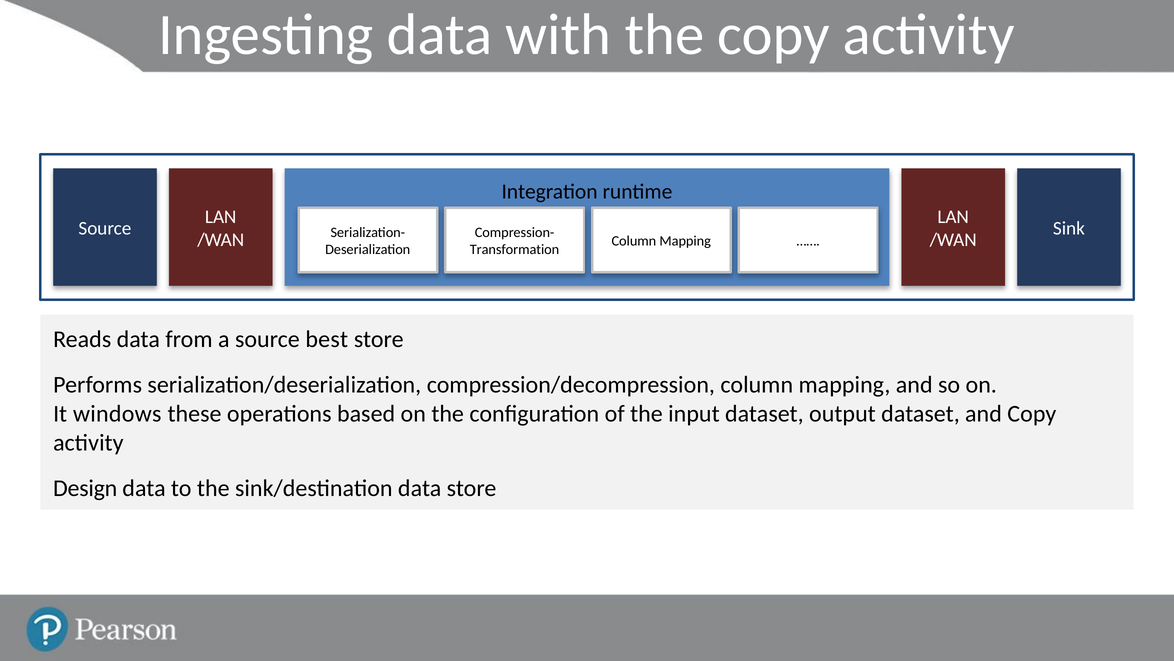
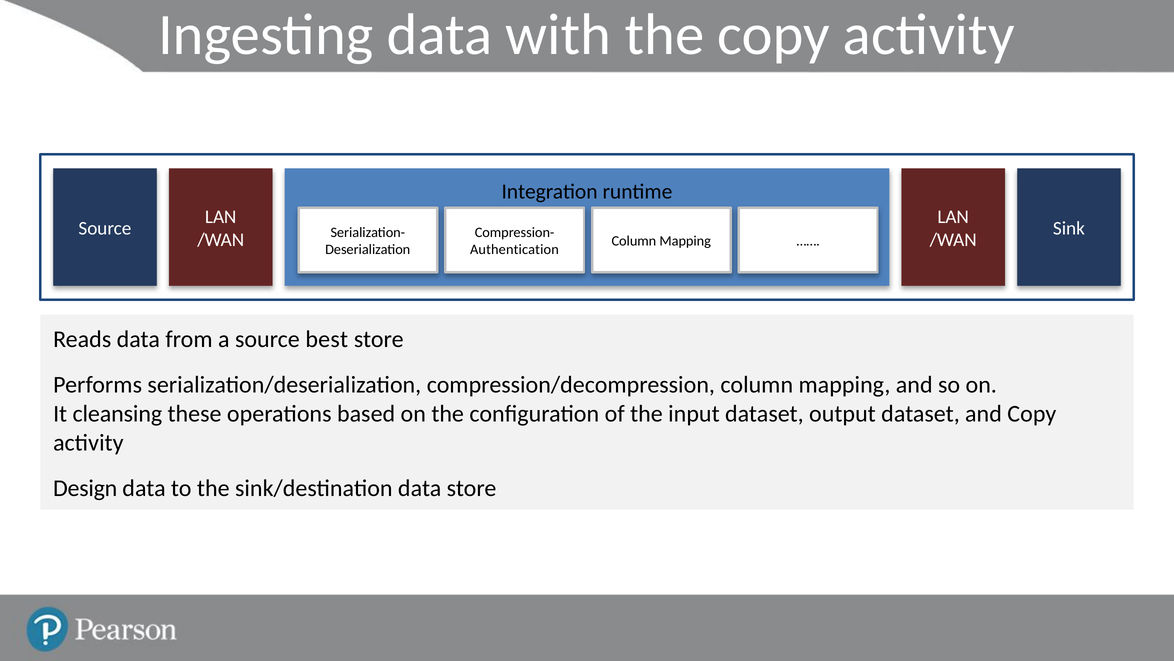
Transformation: Transformation -> Authentication
windows: windows -> cleansing
